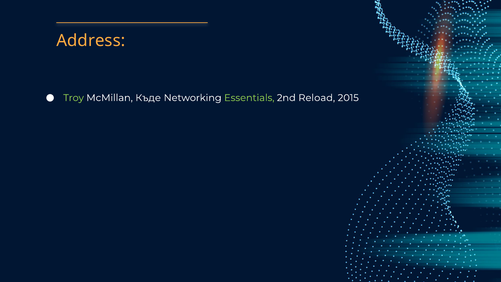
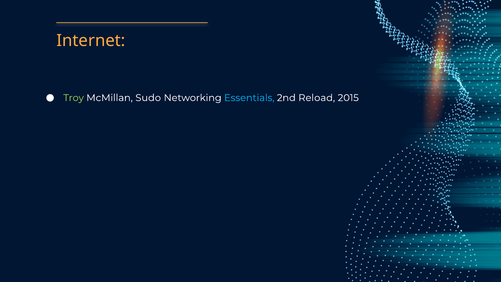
Address: Address -> Internet
Къде: Къде -> Sudo
Essentials colour: light green -> light blue
